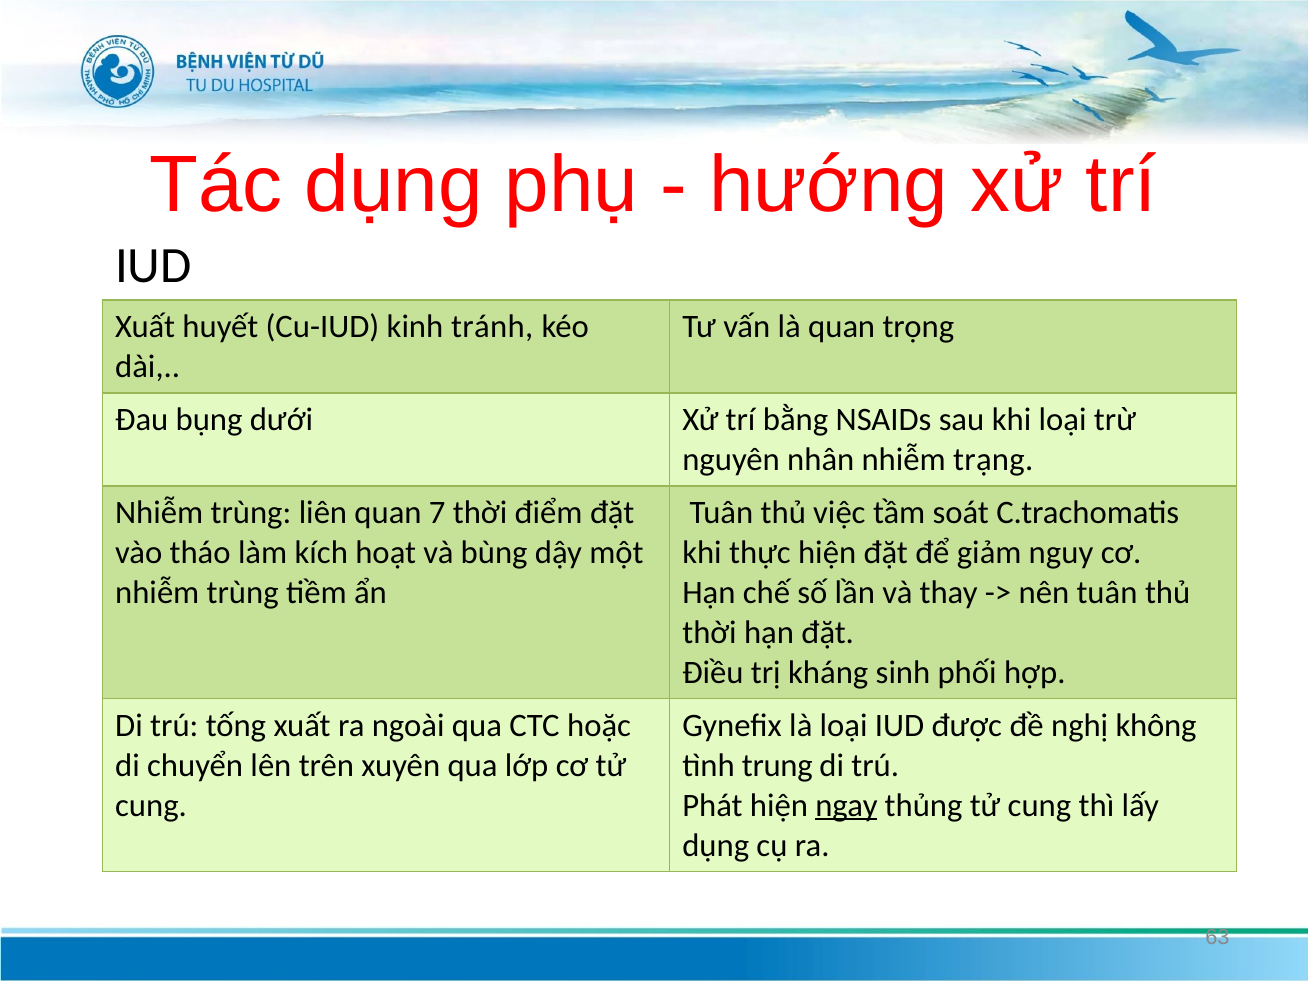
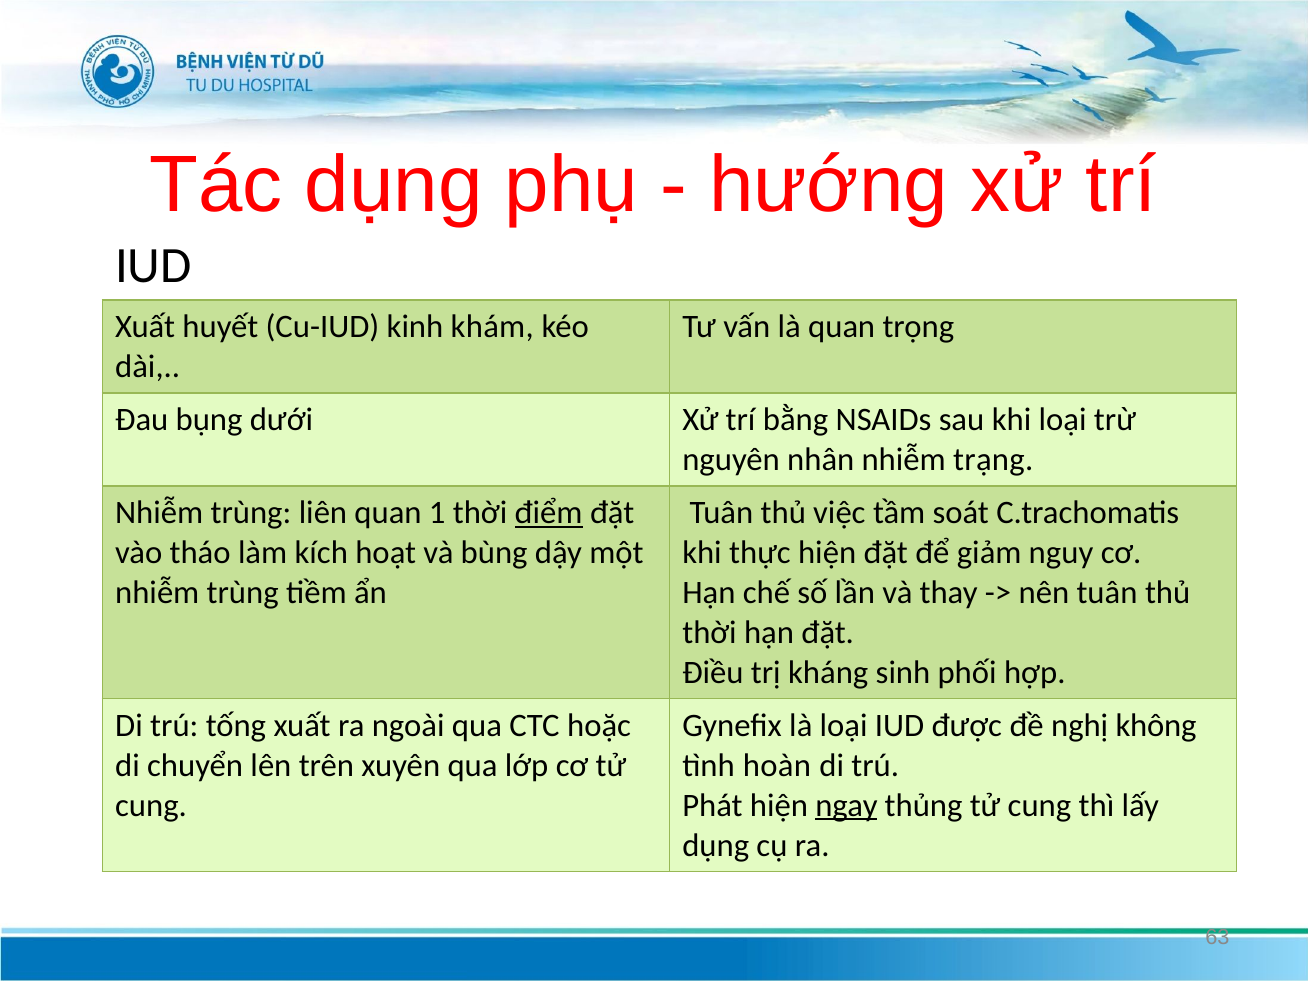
tránh: tránh -> khám
7: 7 -> 1
điểm underline: none -> present
trung: trung -> hoàn
